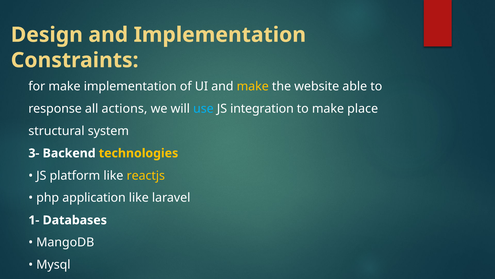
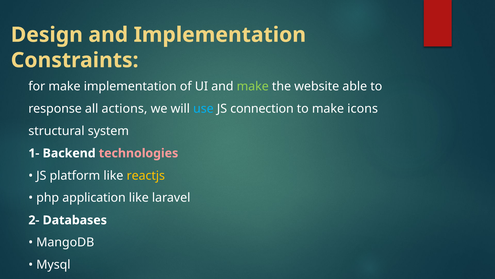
make at (253, 86) colour: yellow -> light green
integration: integration -> connection
place: place -> icons
3-: 3- -> 1-
technologies colour: yellow -> pink
1-: 1- -> 2-
